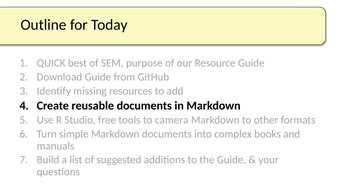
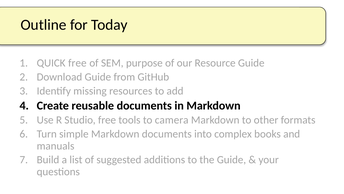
QUICK best: best -> free
